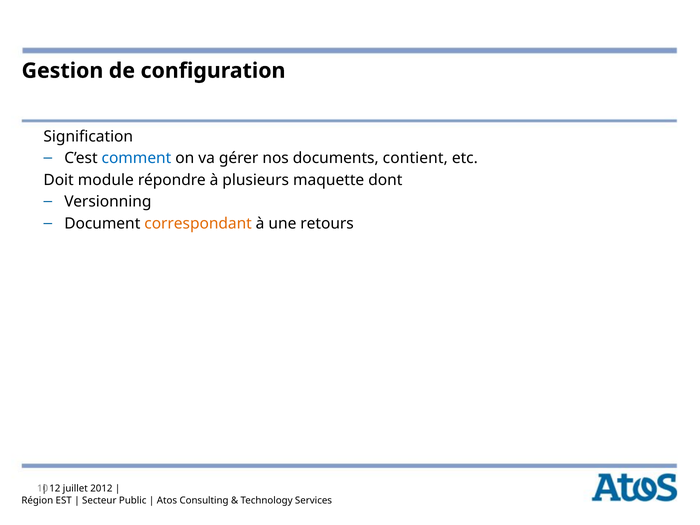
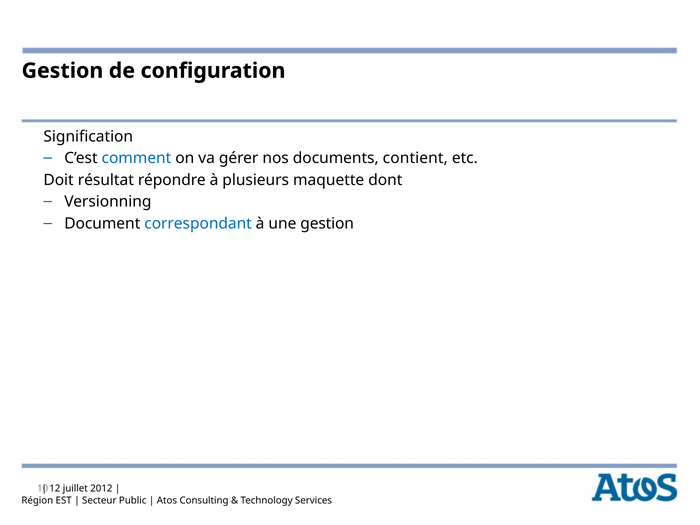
module: module -> résultat
correspondant colour: orange -> blue
une retours: retours -> gestion
